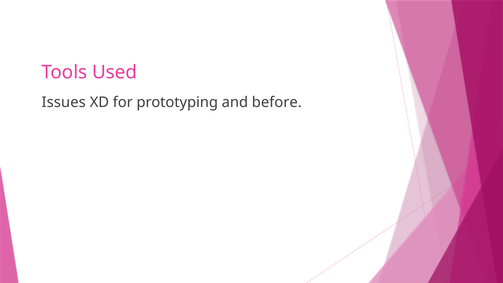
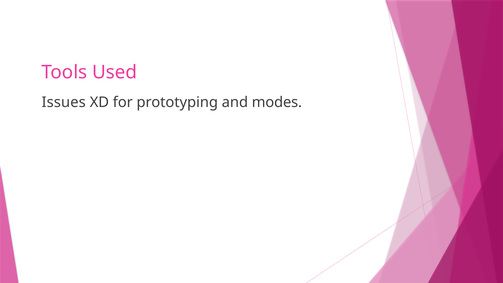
before: before -> modes
